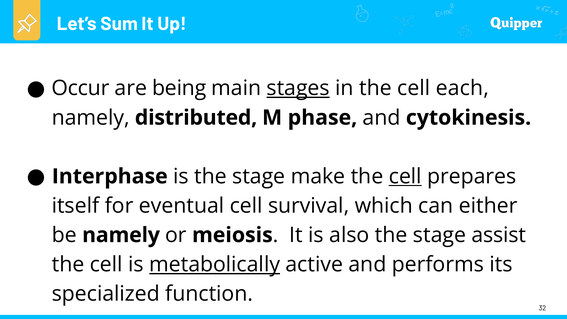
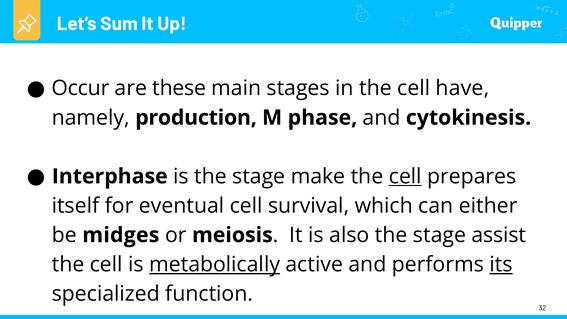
being: being -> these
stages underline: present -> none
each: each -> have
distributed: distributed -> production
be namely: namely -> midges
its underline: none -> present
